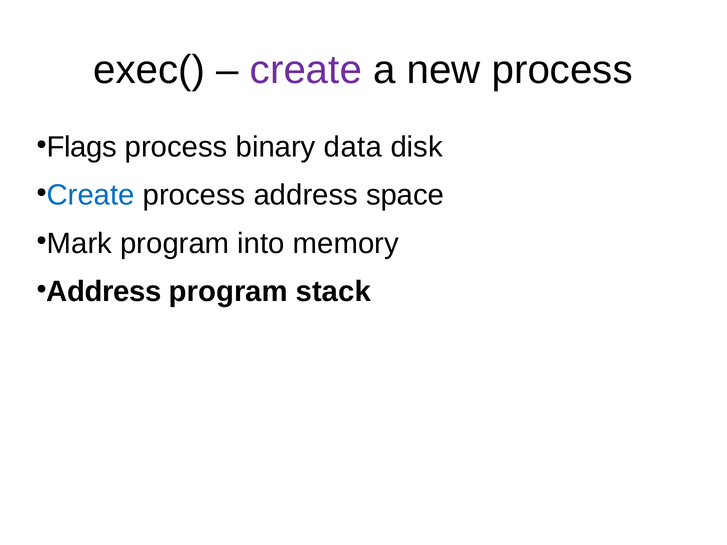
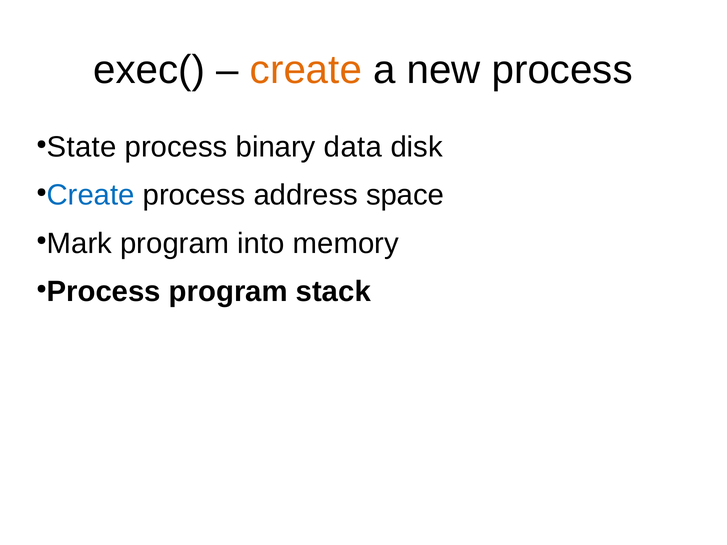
create at (306, 70) colour: purple -> orange
Flags: Flags -> State
Address at (104, 292): Address -> Process
